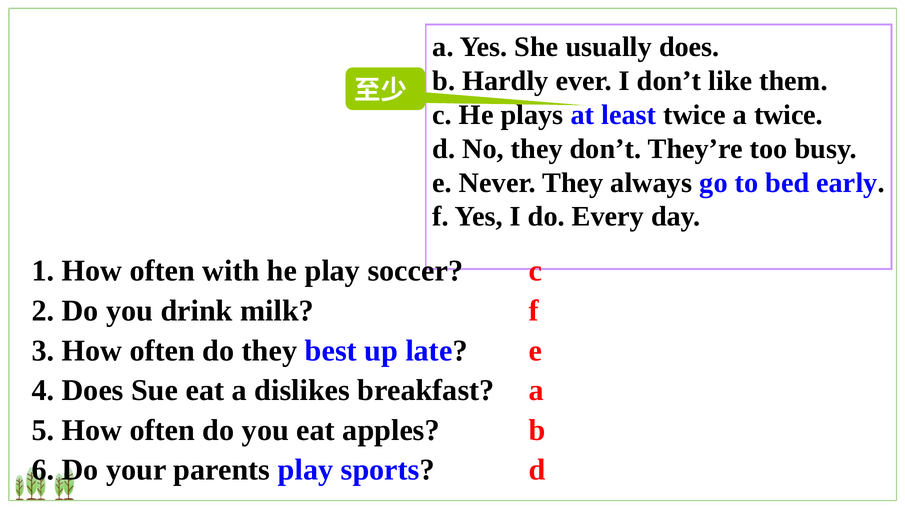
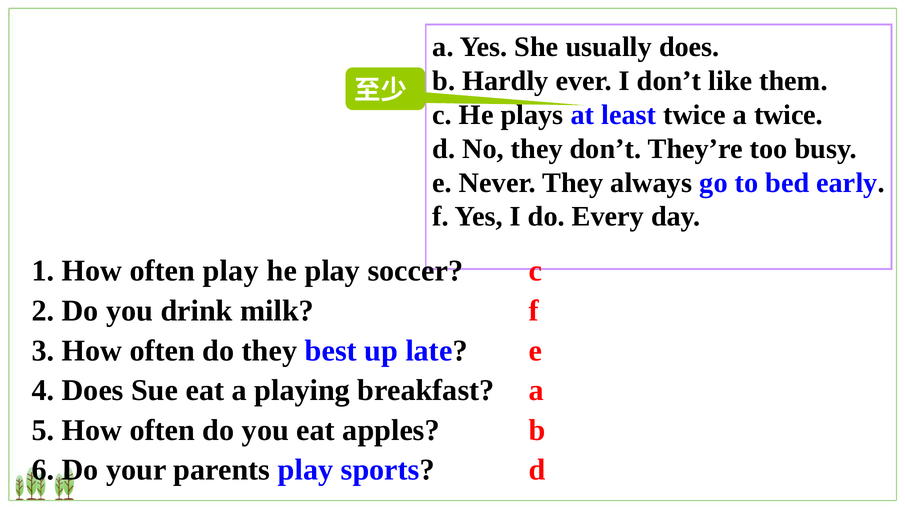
often with: with -> play
dislikes: dislikes -> playing
